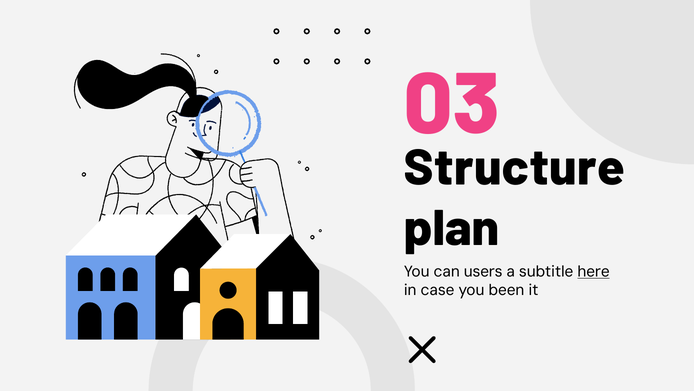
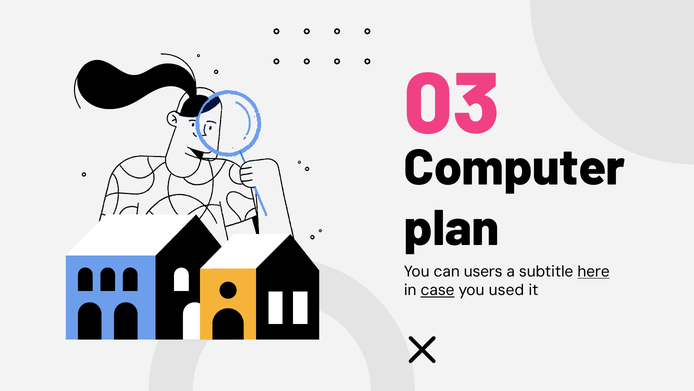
Structure: Structure -> Computer
case underline: none -> present
been: been -> used
